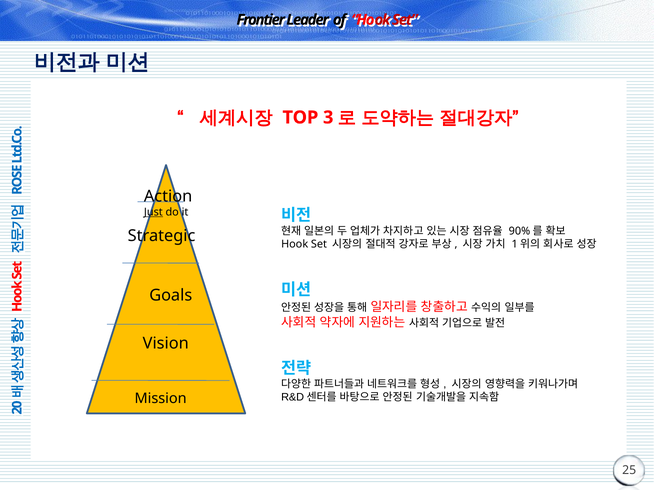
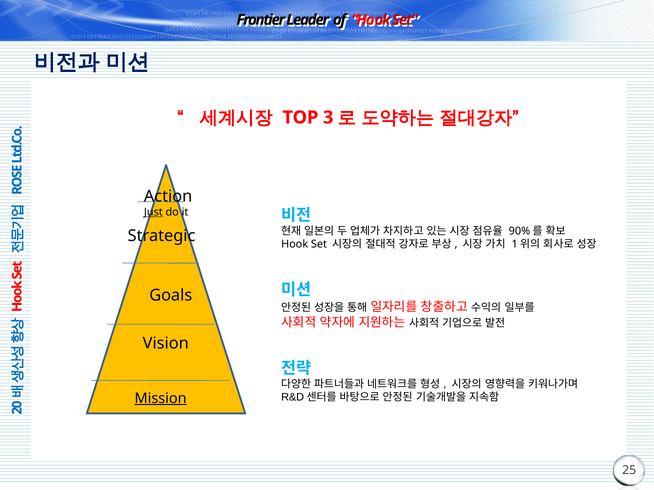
Mission underline: none -> present
